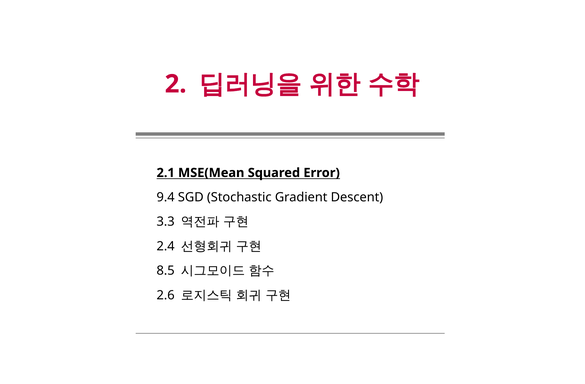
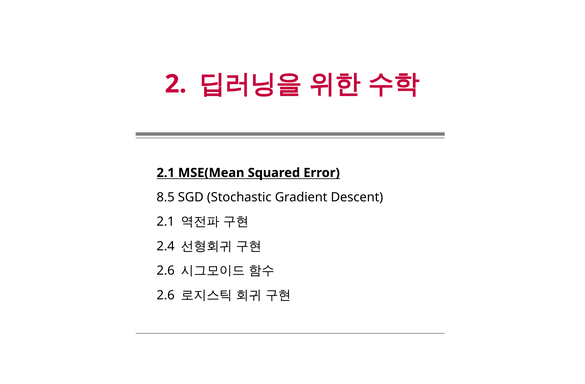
9.4: 9.4 -> 8.5
3.3 at (166, 222): 3.3 -> 2.1
8.5 at (166, 271): 8.5 -> 2.6
